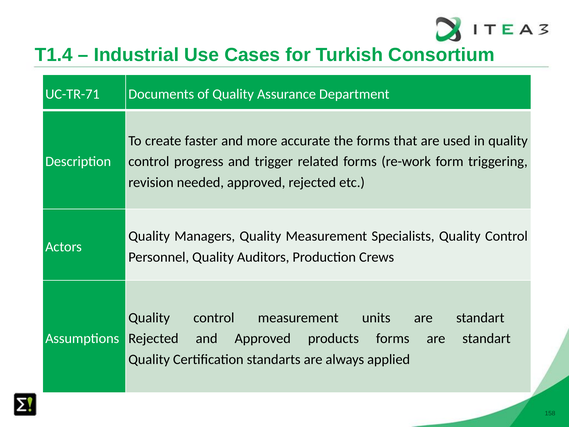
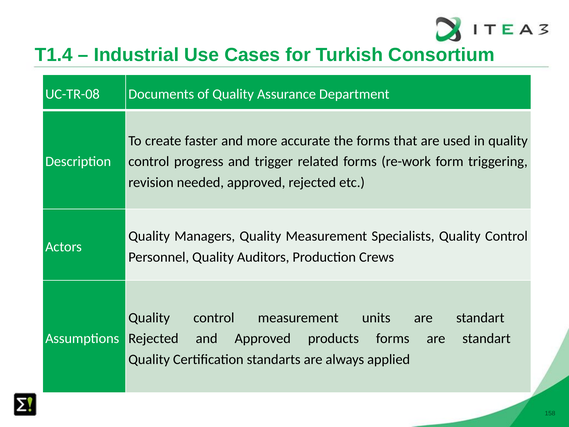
UC-TR-71: UC-TR-71 -> UC-TR-08
